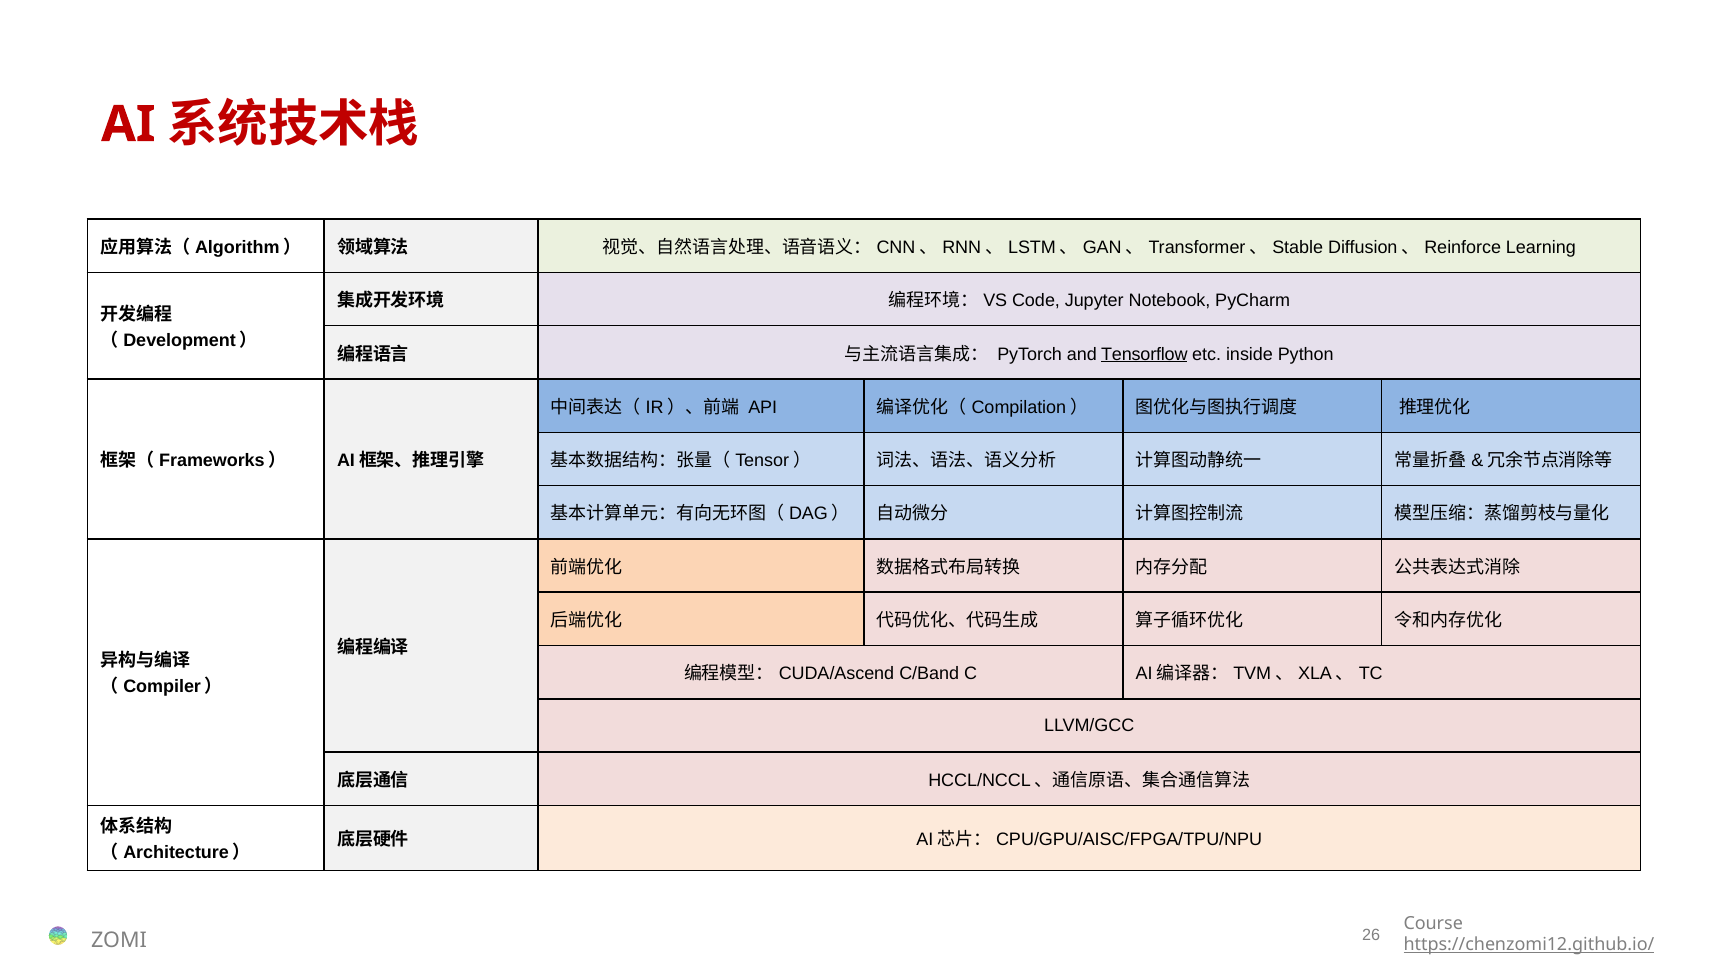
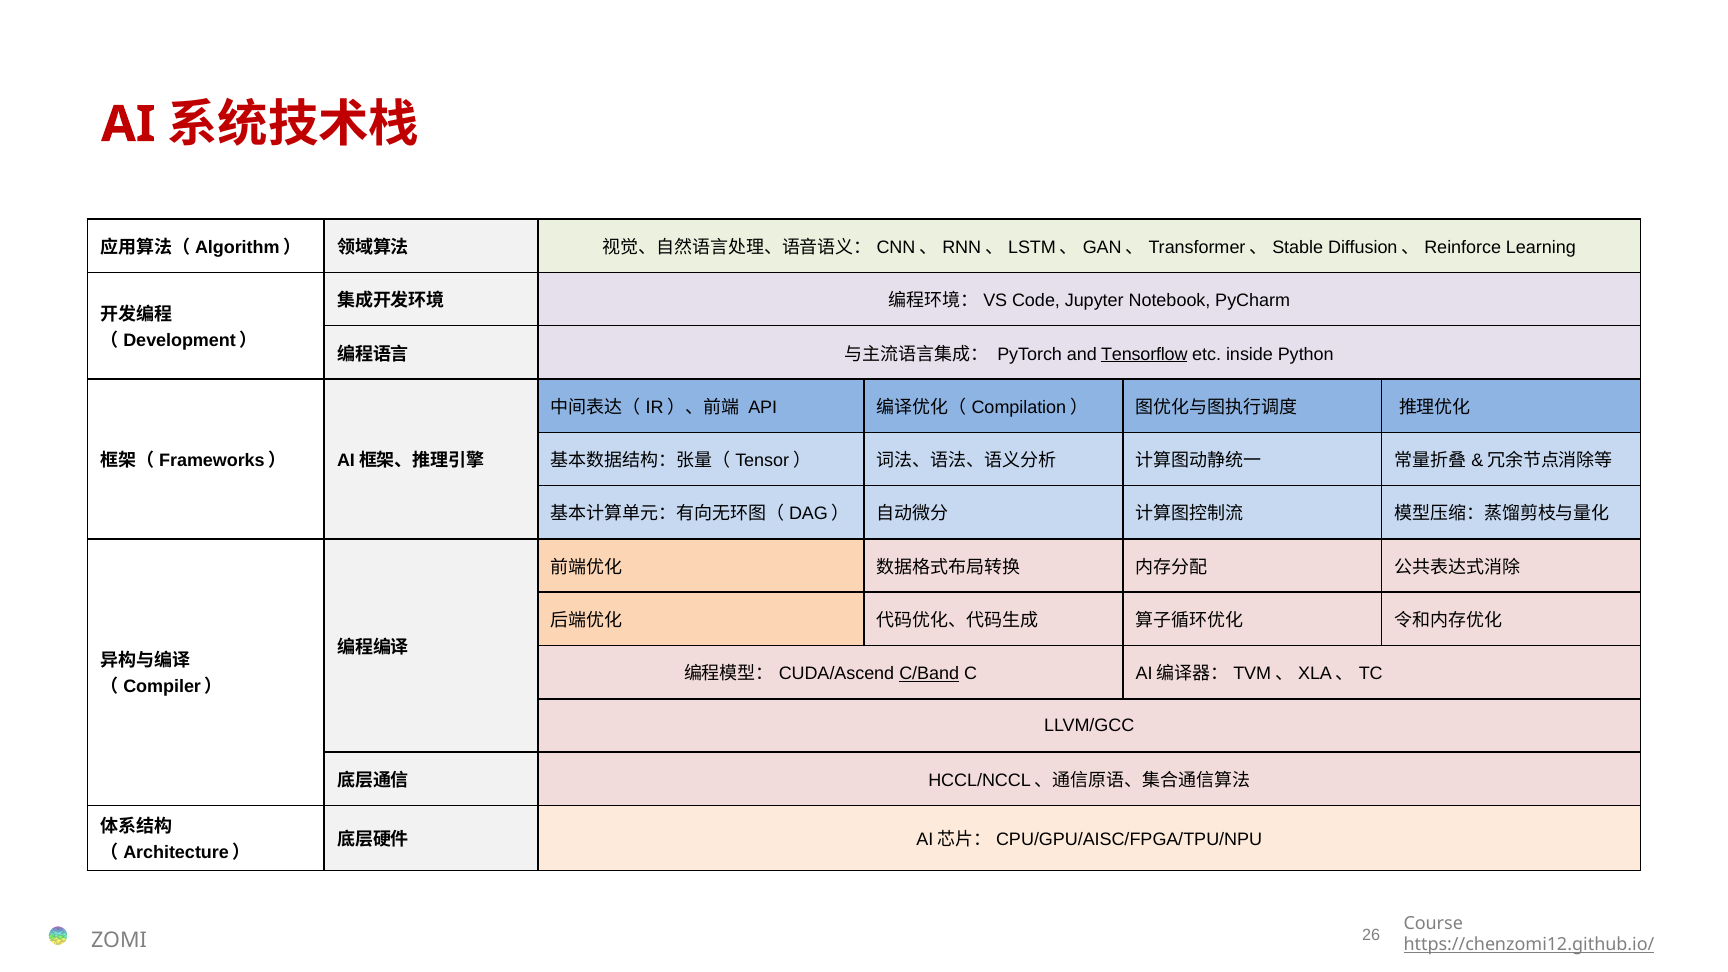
C/Band underline: none -> present
